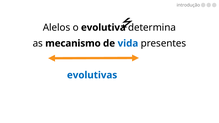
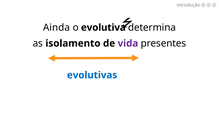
Alelos: Alelos -> Ainda
mecanismo: mecanismo -> isolamento
vida colour: blue -> purple
